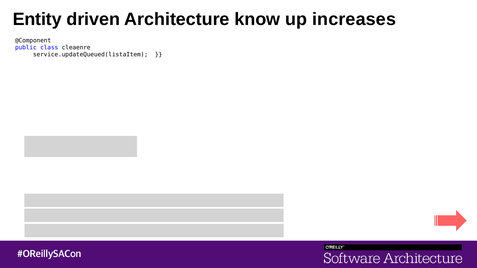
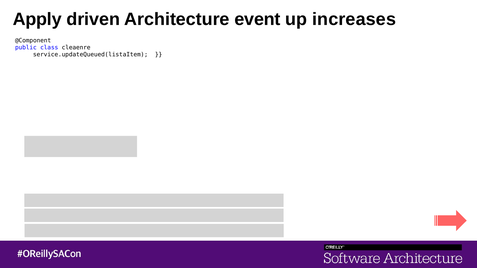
Entity: Entity -> Apply
know: know -> event
